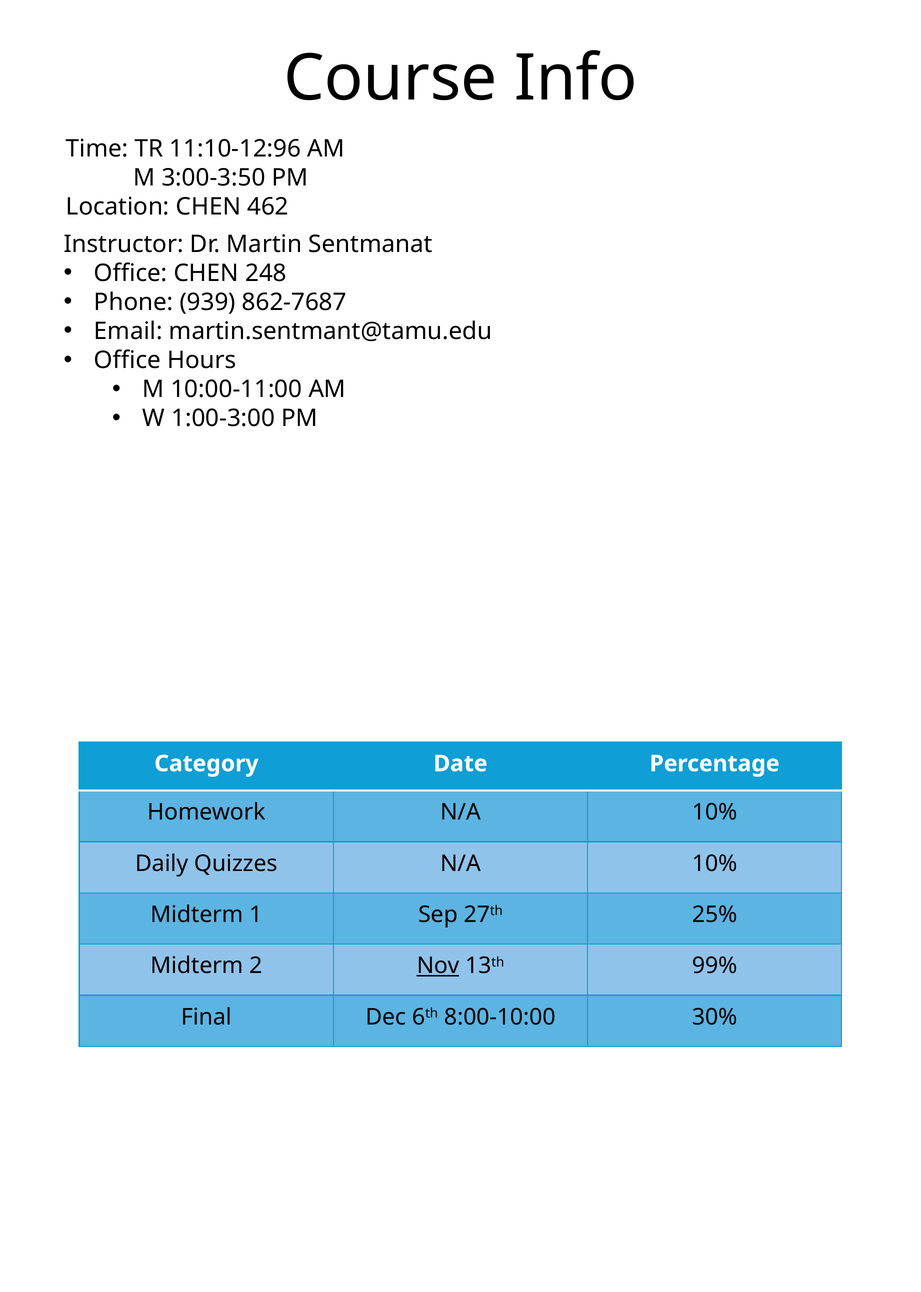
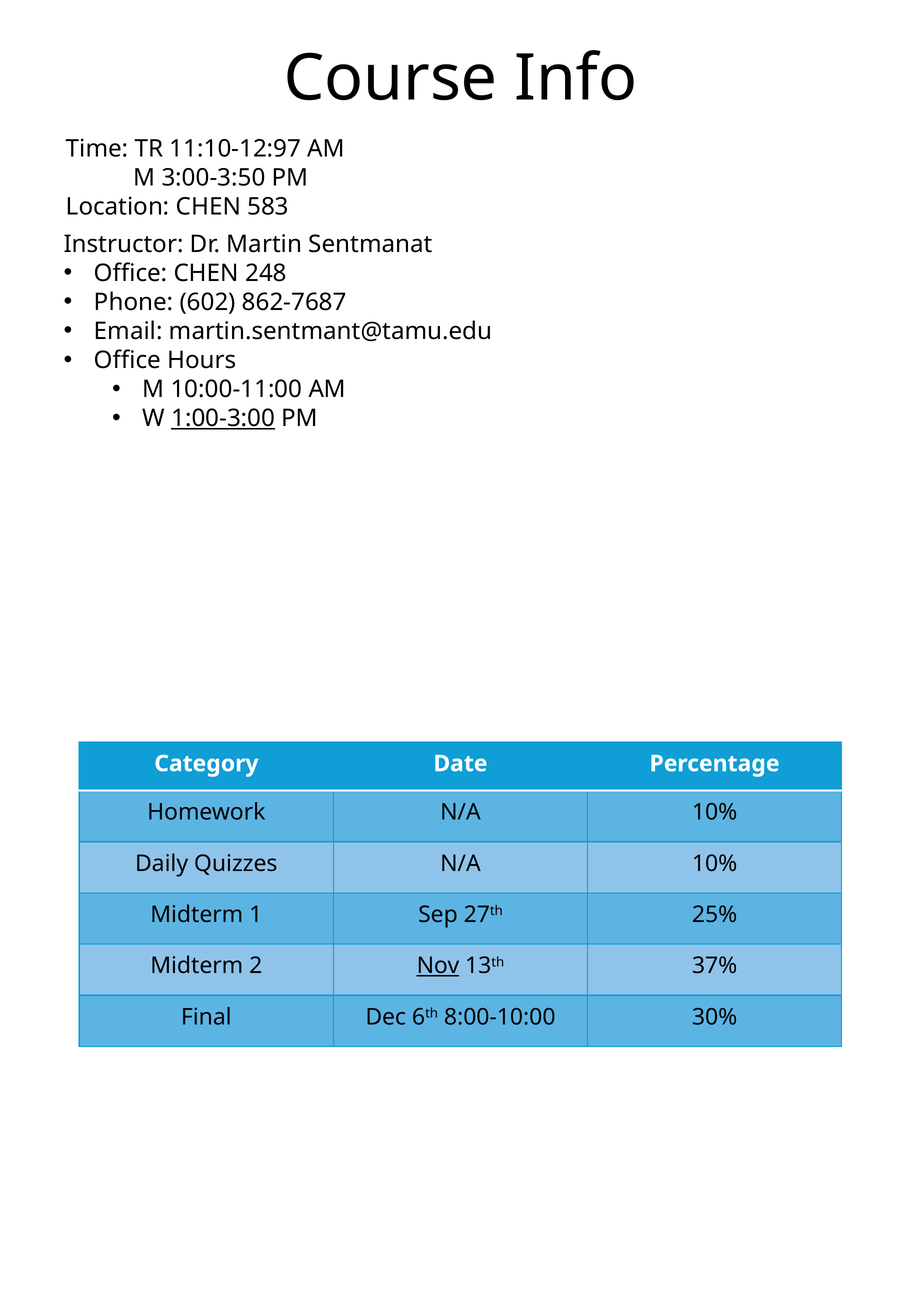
11:10-12:96: 11:10-12:96 -> 11:10-12:97
462: 462 -> 583
939: 939 -> 602
1:00-3:00 underline: none -> present
99%: 99% -> 37%
